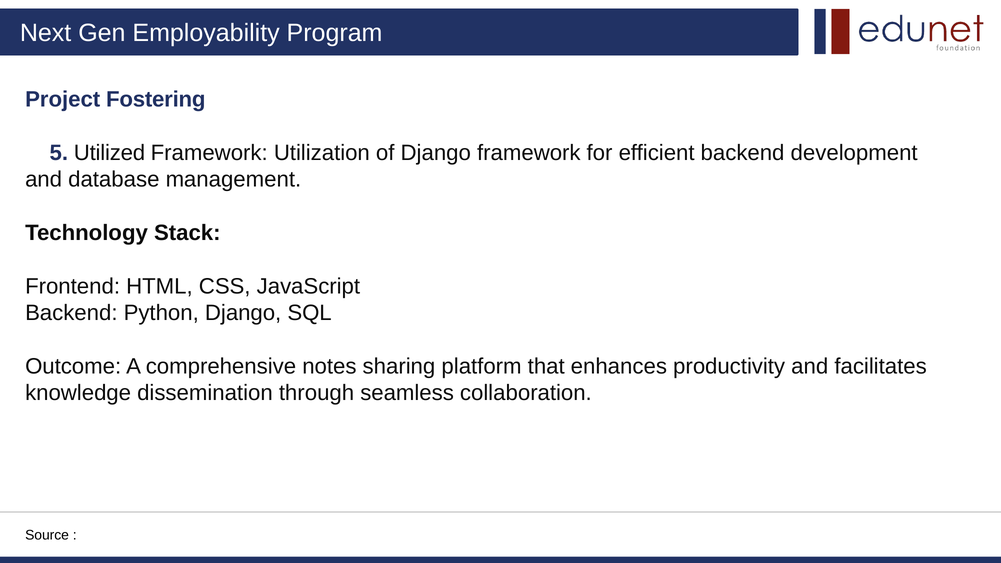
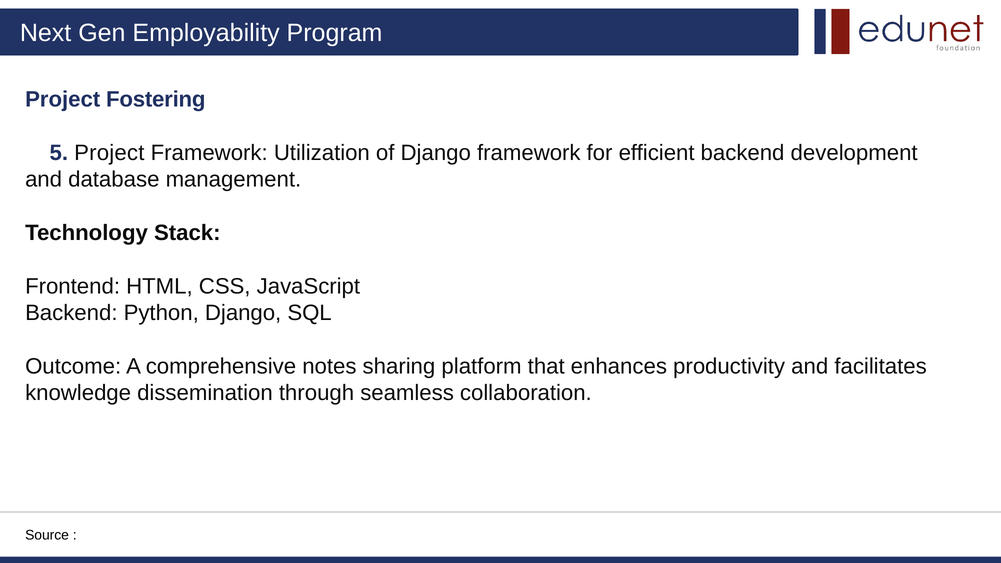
5 Utilized: Utilized -> Project
